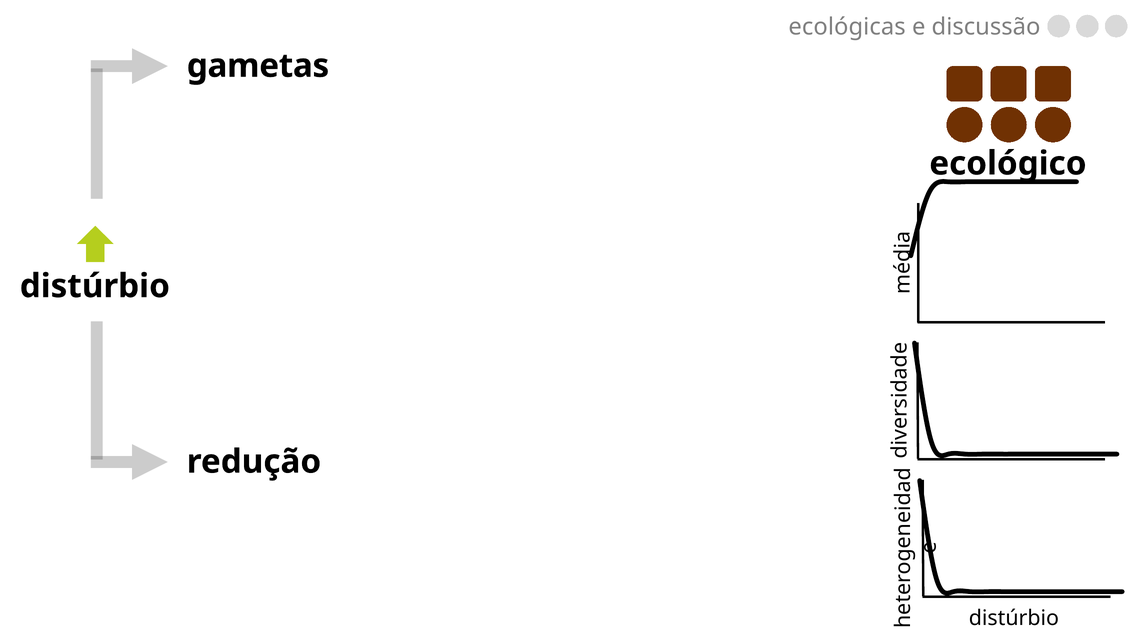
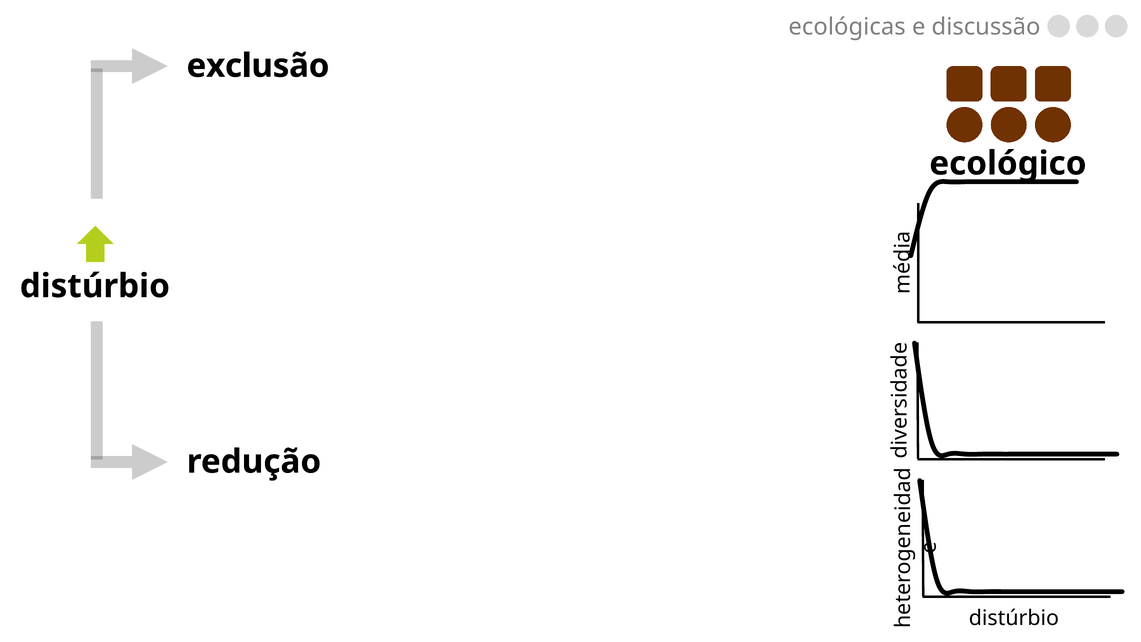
gametas: gametas -> exclusão
